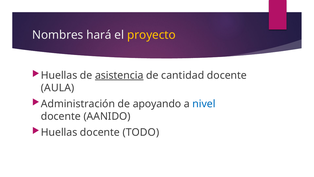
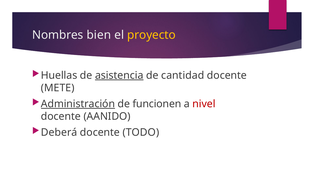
hará: hará -> bien
AULA: AULA -> METE
Administración underline: none -> present
apoyando: apoyando -> funcionen
nivel colour: blue -> red
Huellas at (59, 132): Huellas -> Deberá
